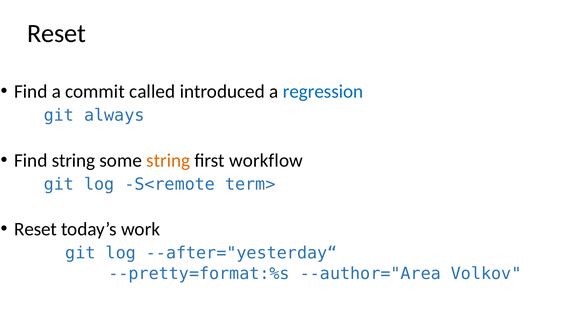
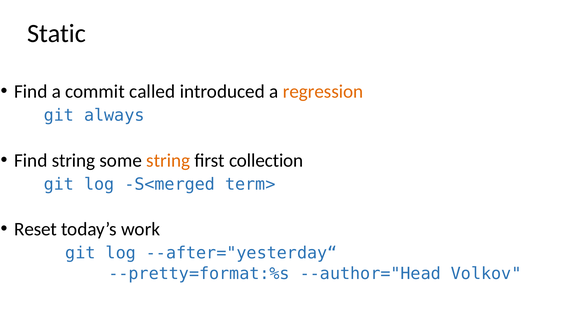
Reset at (57, 33): Reset -> Static
regression colour: blue -> orange
workflow: workflow -> collection
S<remote: S<remote -> S<merged
--author="Area: --author="Area -> --author="Head
